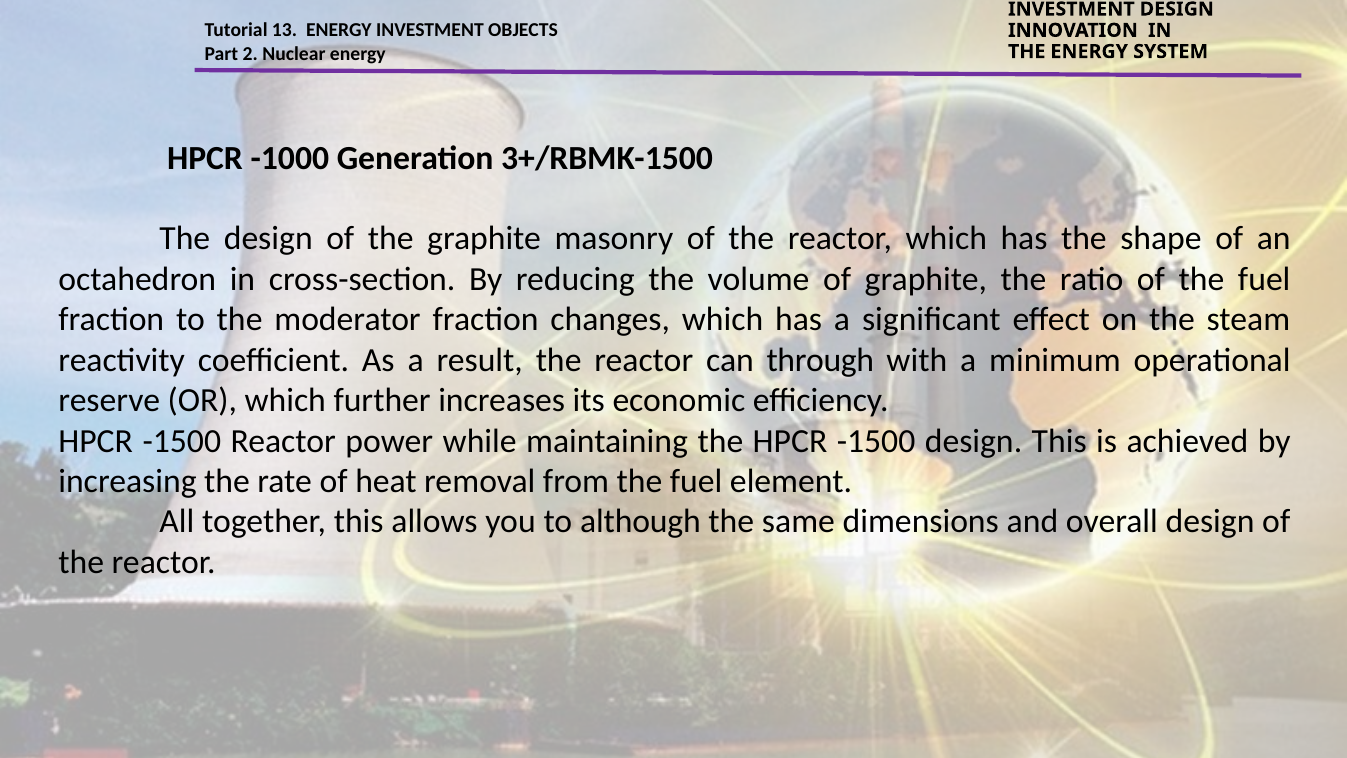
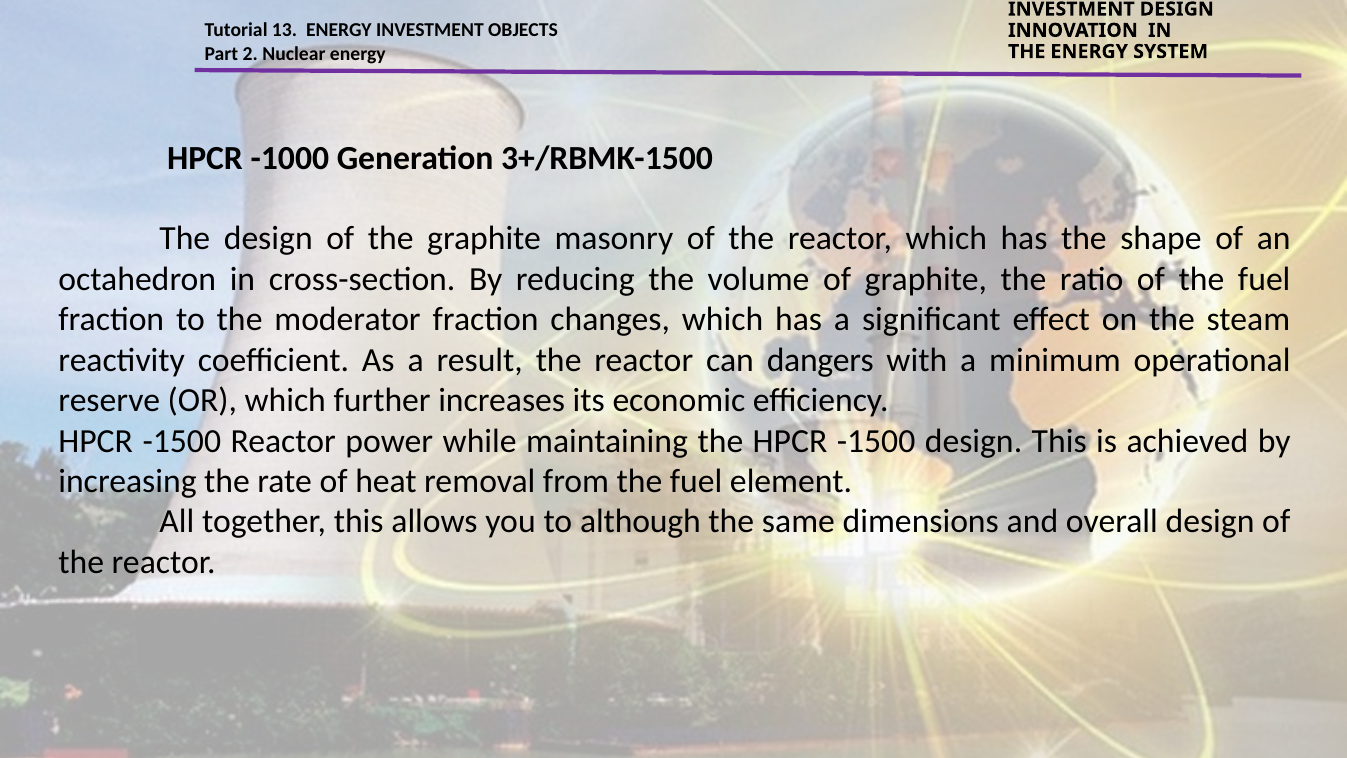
through: through -> dangers
